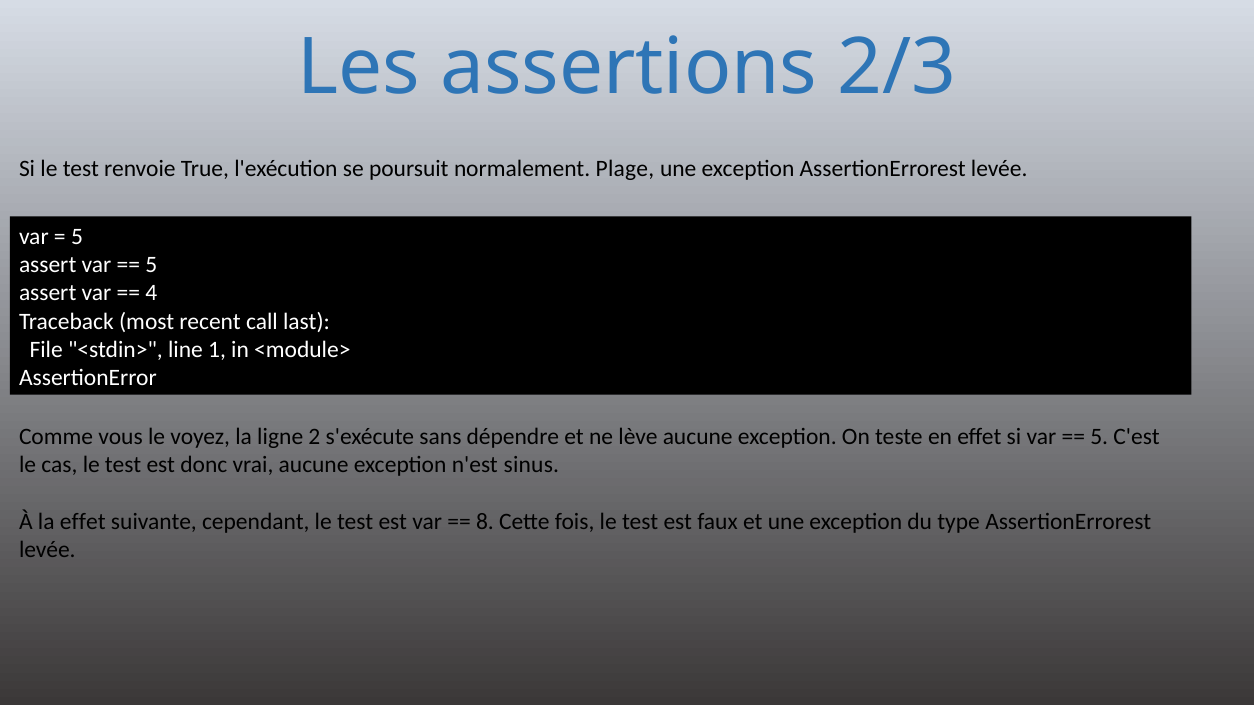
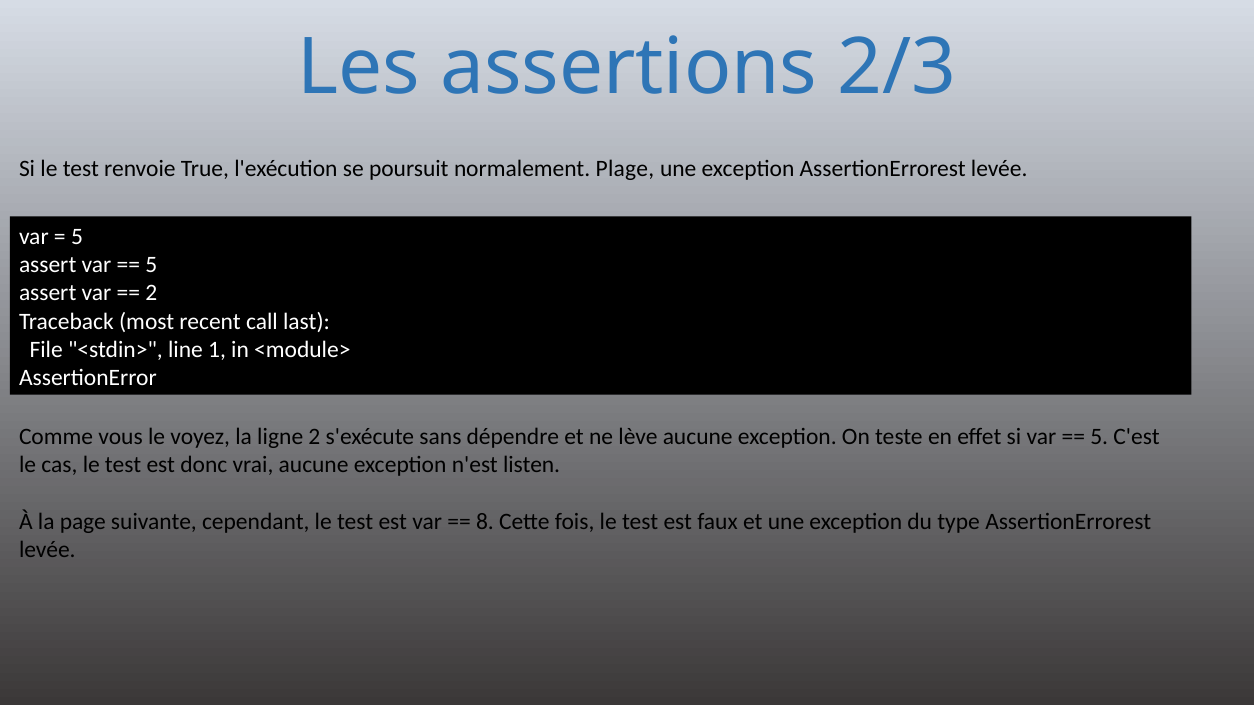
4 at (151, 293): 4 -> 2
sinus: sinus -> listen
la effet: effet -> page
